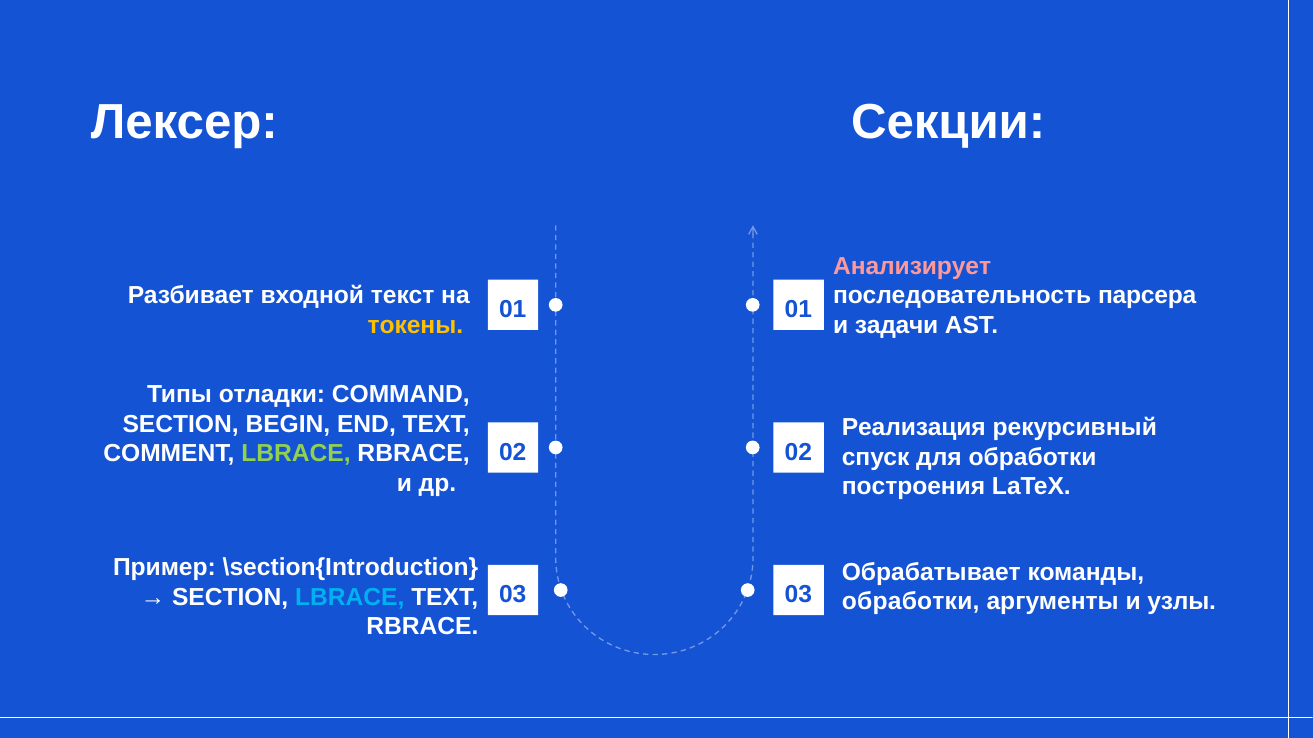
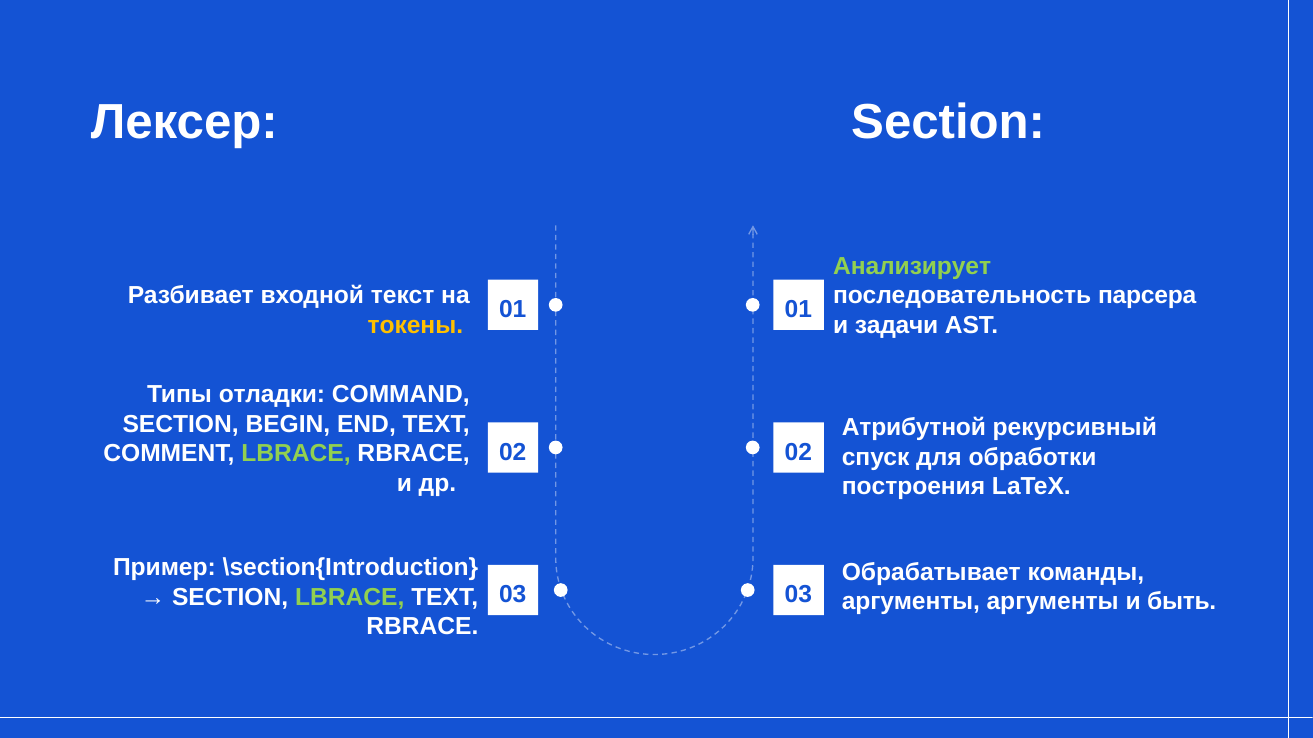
Лексер Секции: Секции -> Section
Анализирует colour: pink -> light green
Реализация: Реализация -> Атрибутной
LBRACE at (350, 597) colour: light blue -> light green
обработки at (911, 602): обработки -> аргументы
узлы: узлы -> быть
